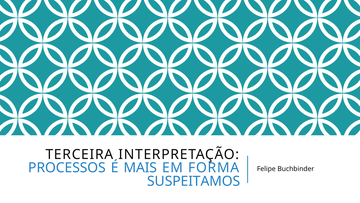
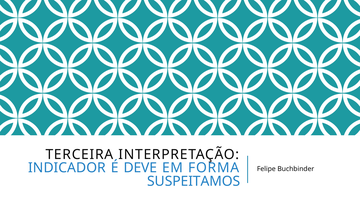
PROCESSOS: PROCESSOS -> INDICADOR
MAIS: MAIS -> DEVE
